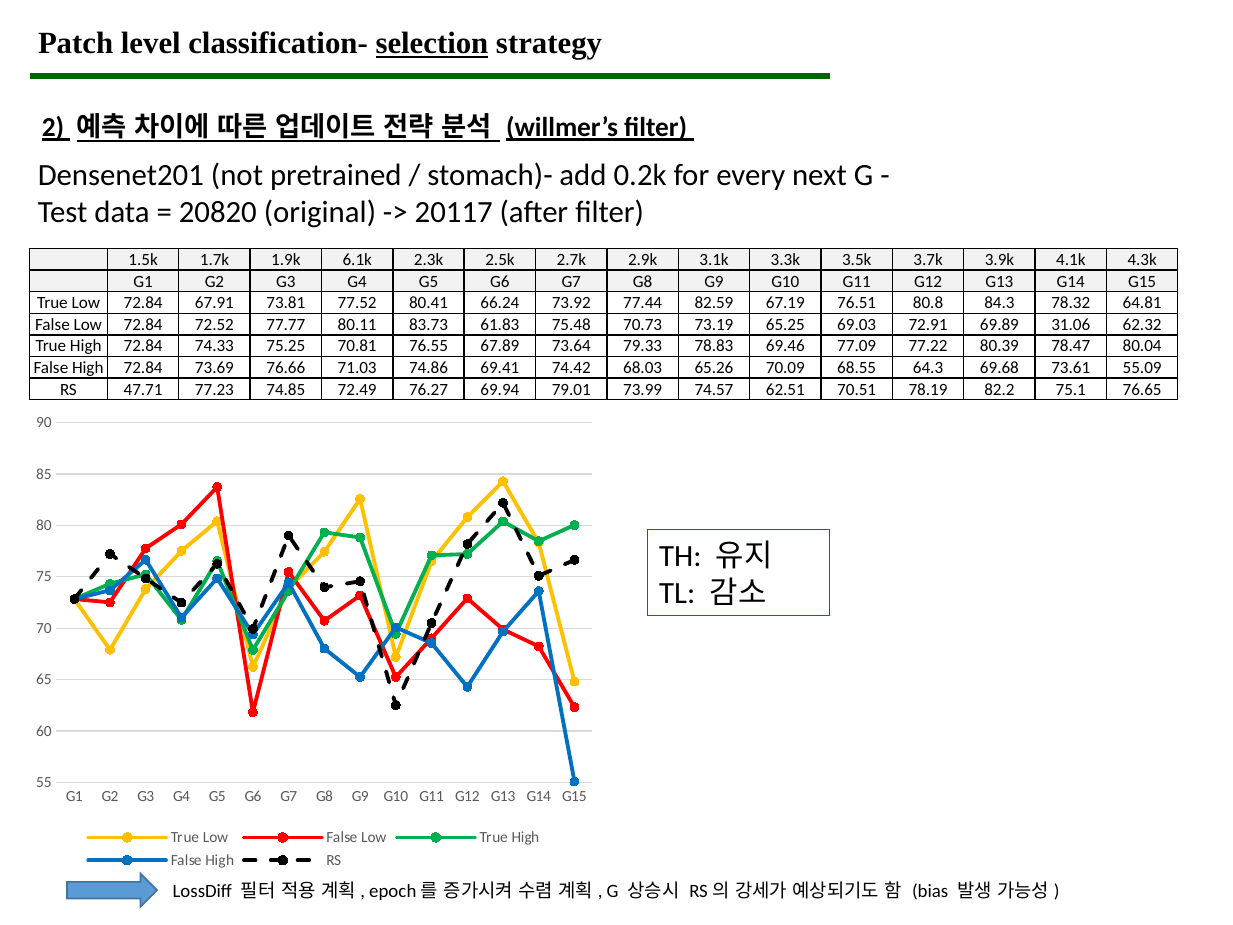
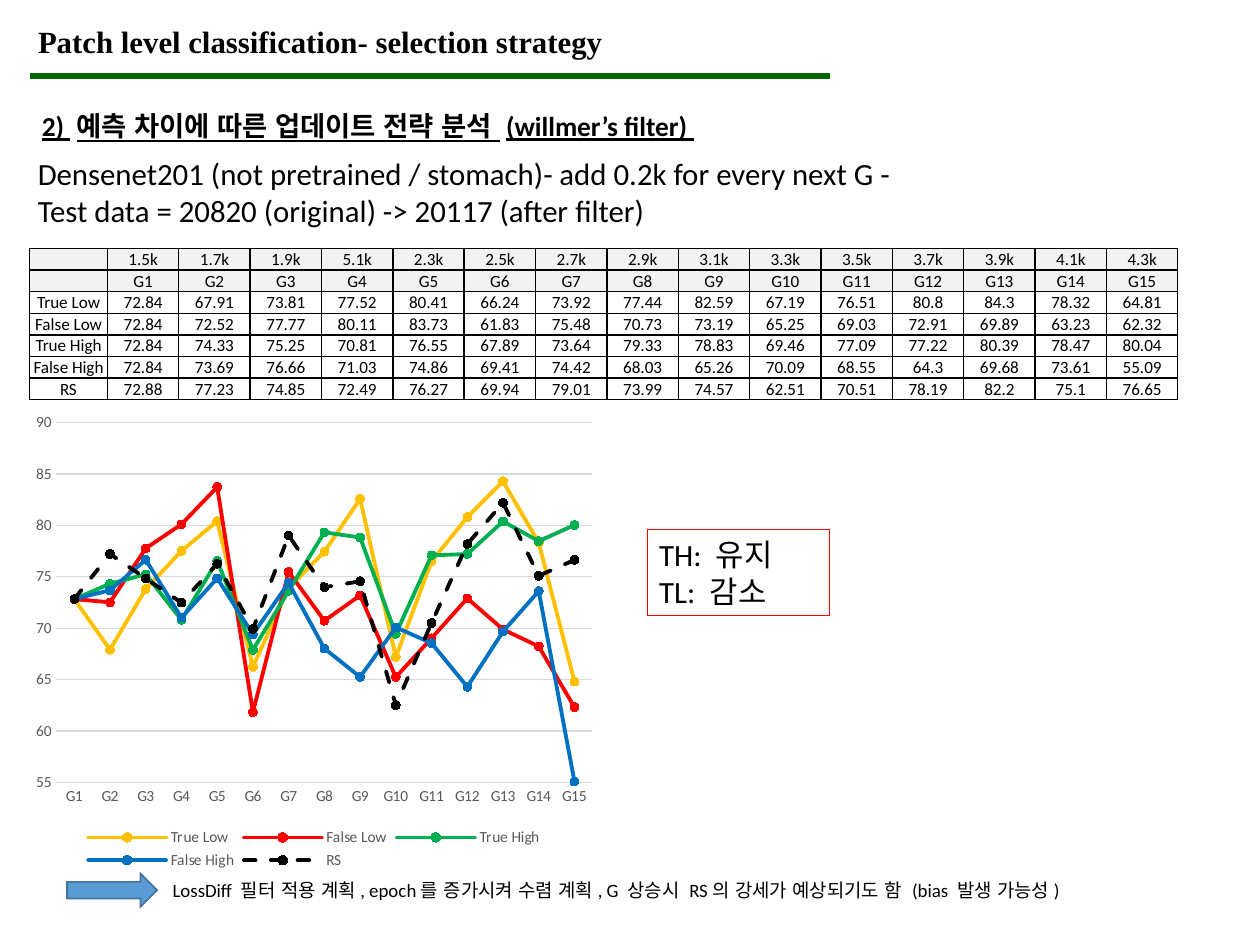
selection underline: present -> none
6.1k: 6.1k -> 5.1k
31.06: 31.06 -> 63.23
47.71: 47.71 -> 72.88
